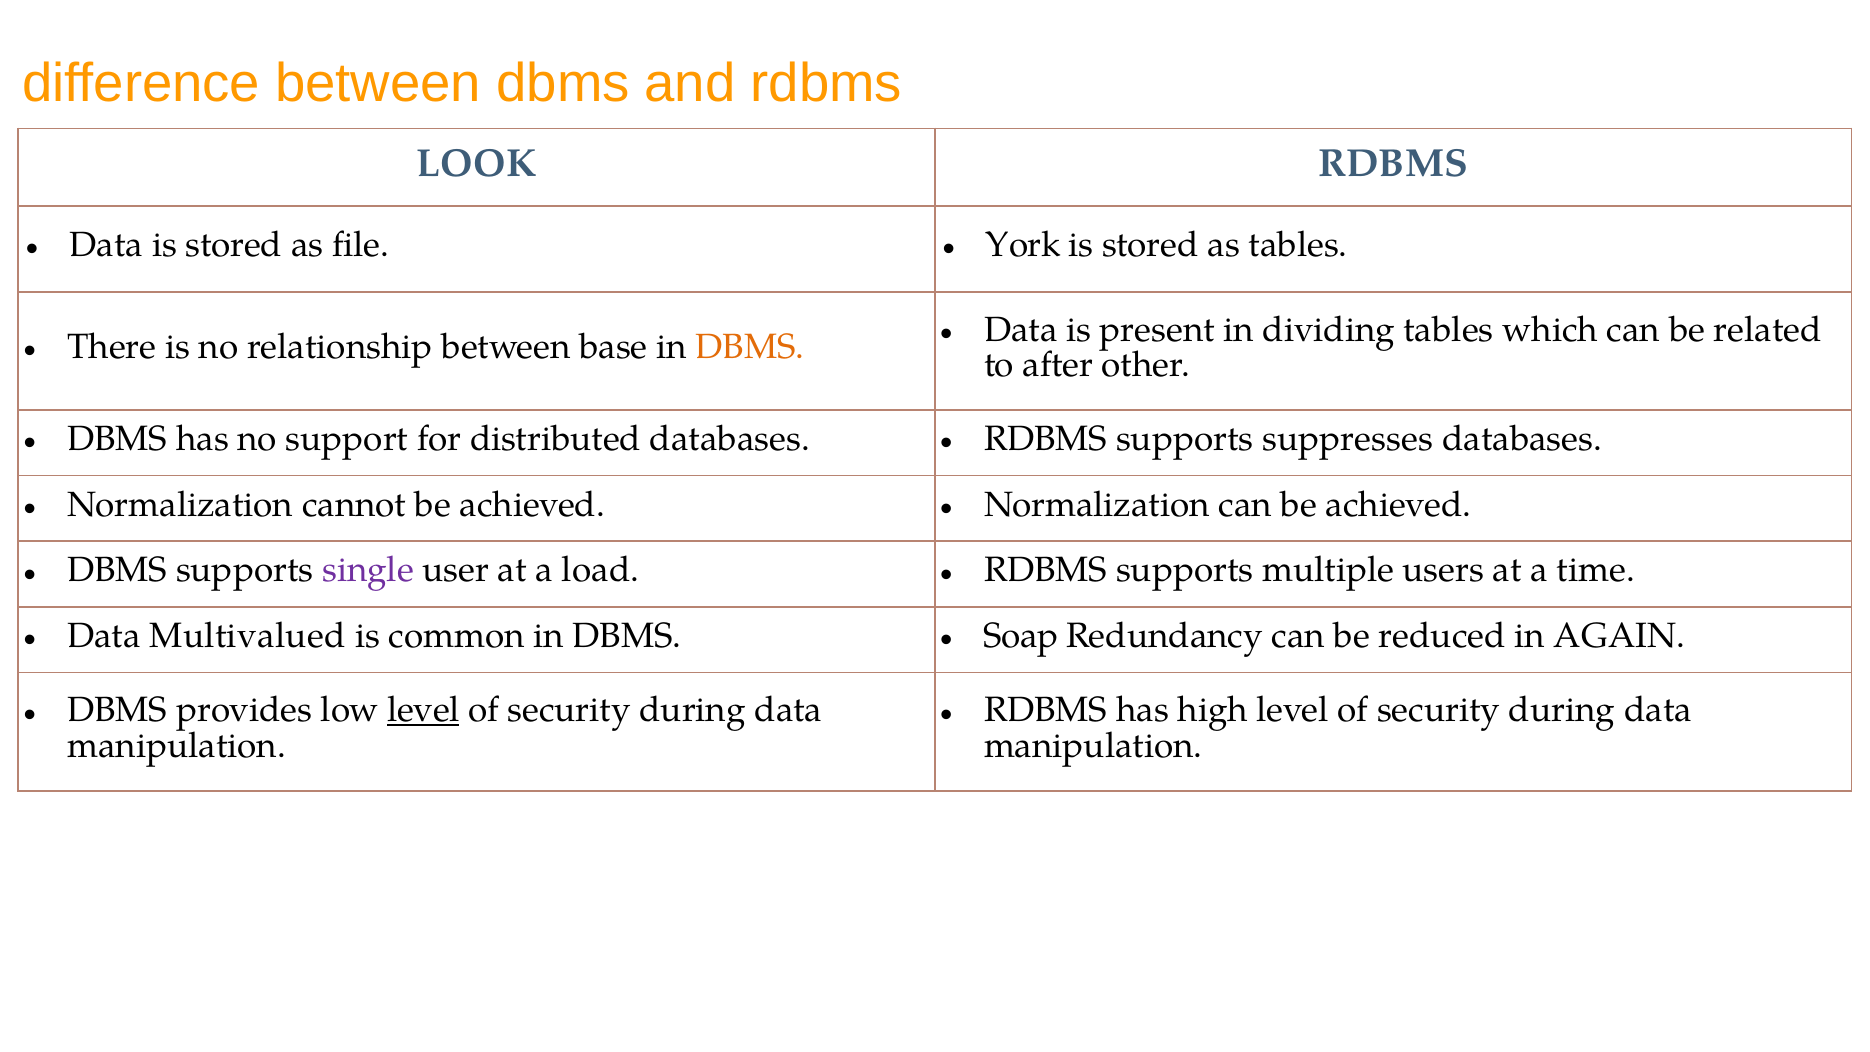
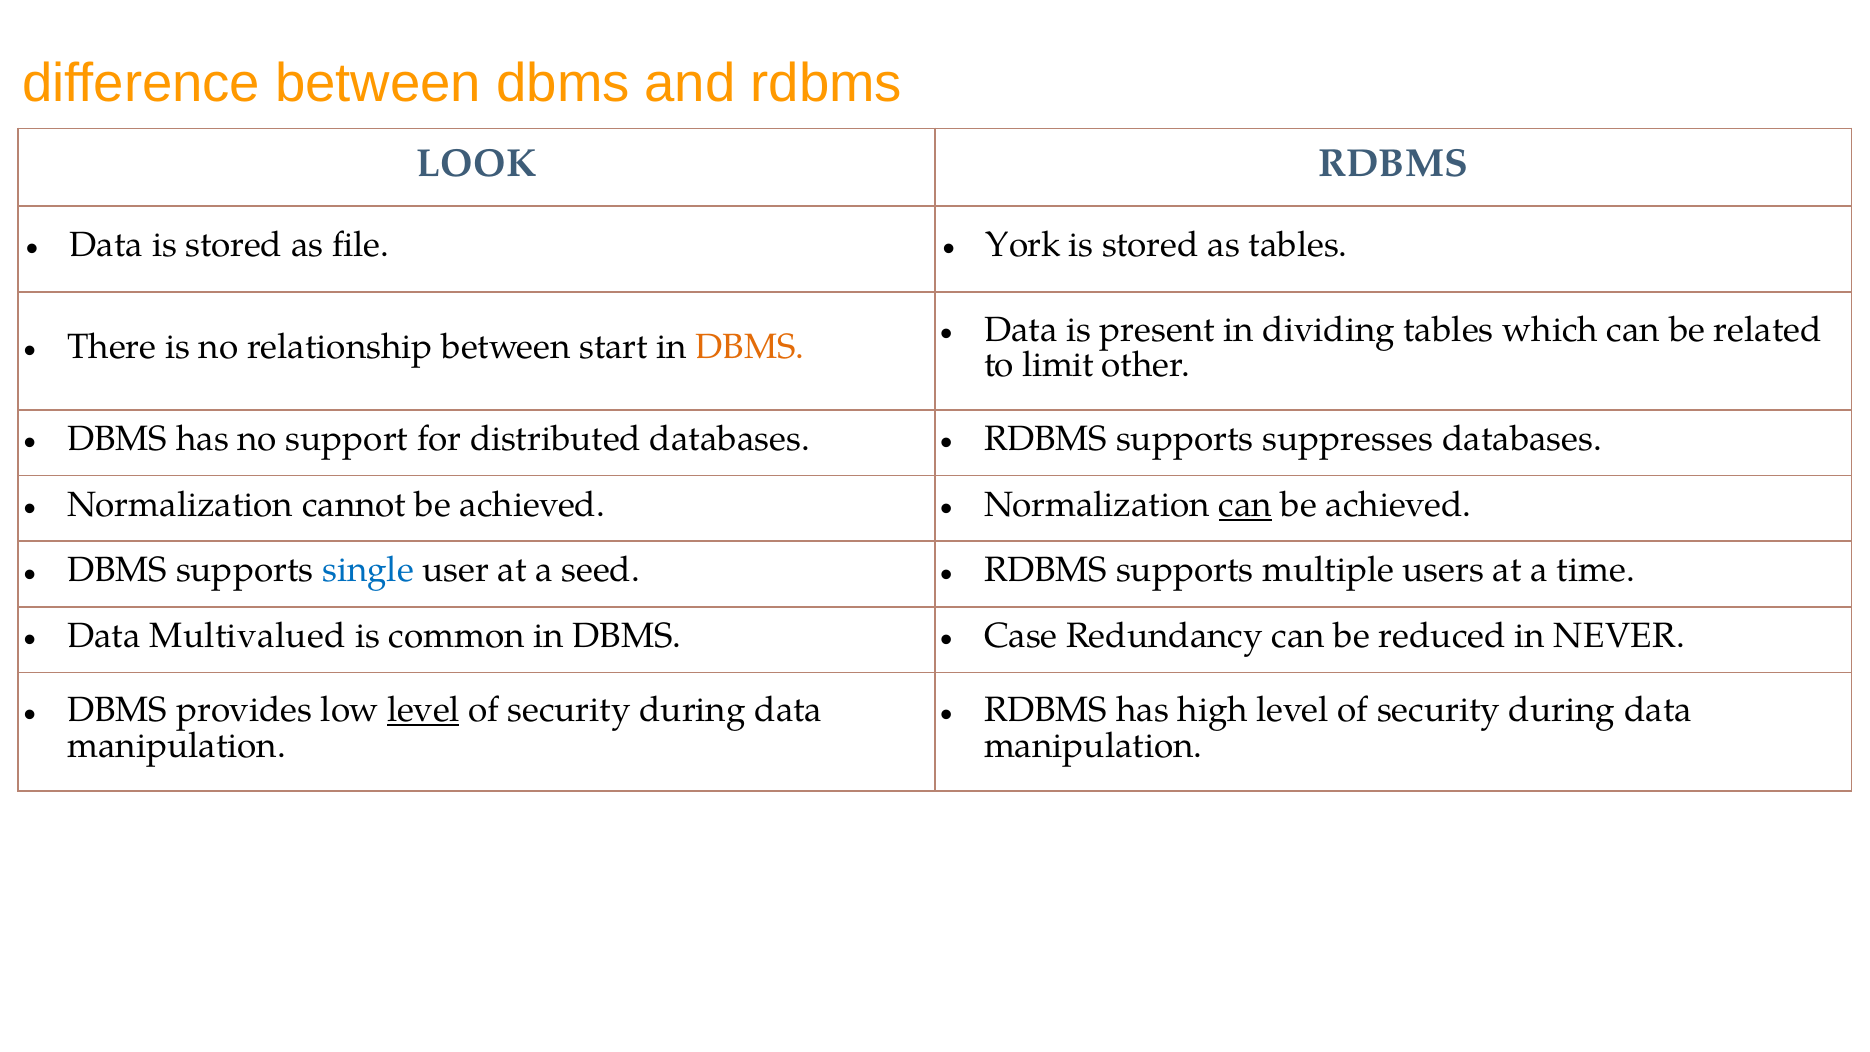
base: base -> start
after: after -> limit
can at (1246, 505) underline: none -> present
single colour: purple -> blue
load: load -> seed
Soap: Soap -> Case
AGAIN: AGAIN -> NEVER
